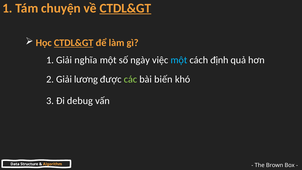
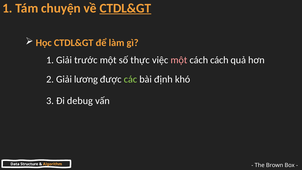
CTDL&GT at (74, 43) underline: present -> none
nghĩa: nghĩa -> trước
ngày: ngày -> thực
một at (179, 60) colour: light blue -> pink
cách định: định -> cách
biến: biến -> định
